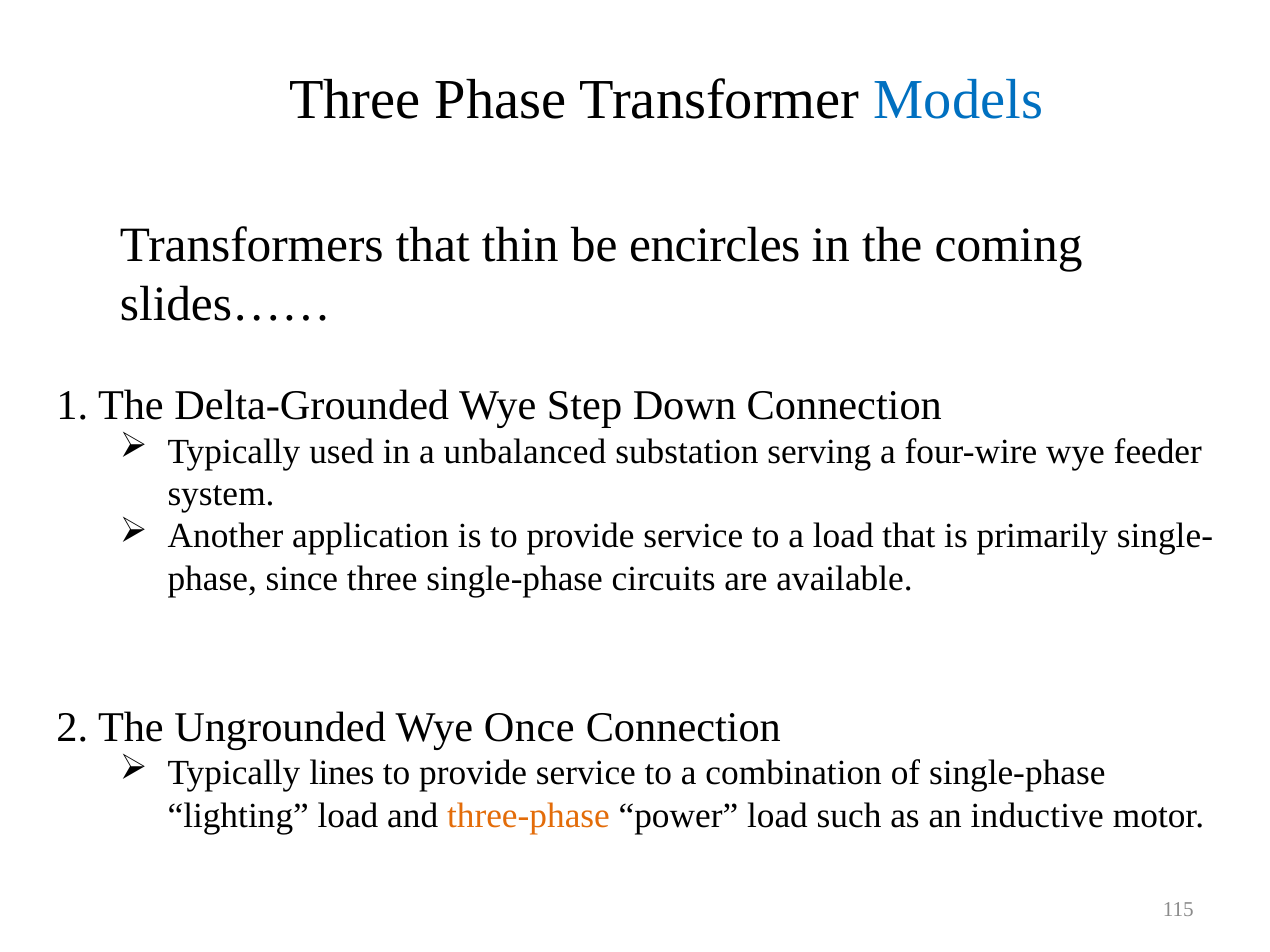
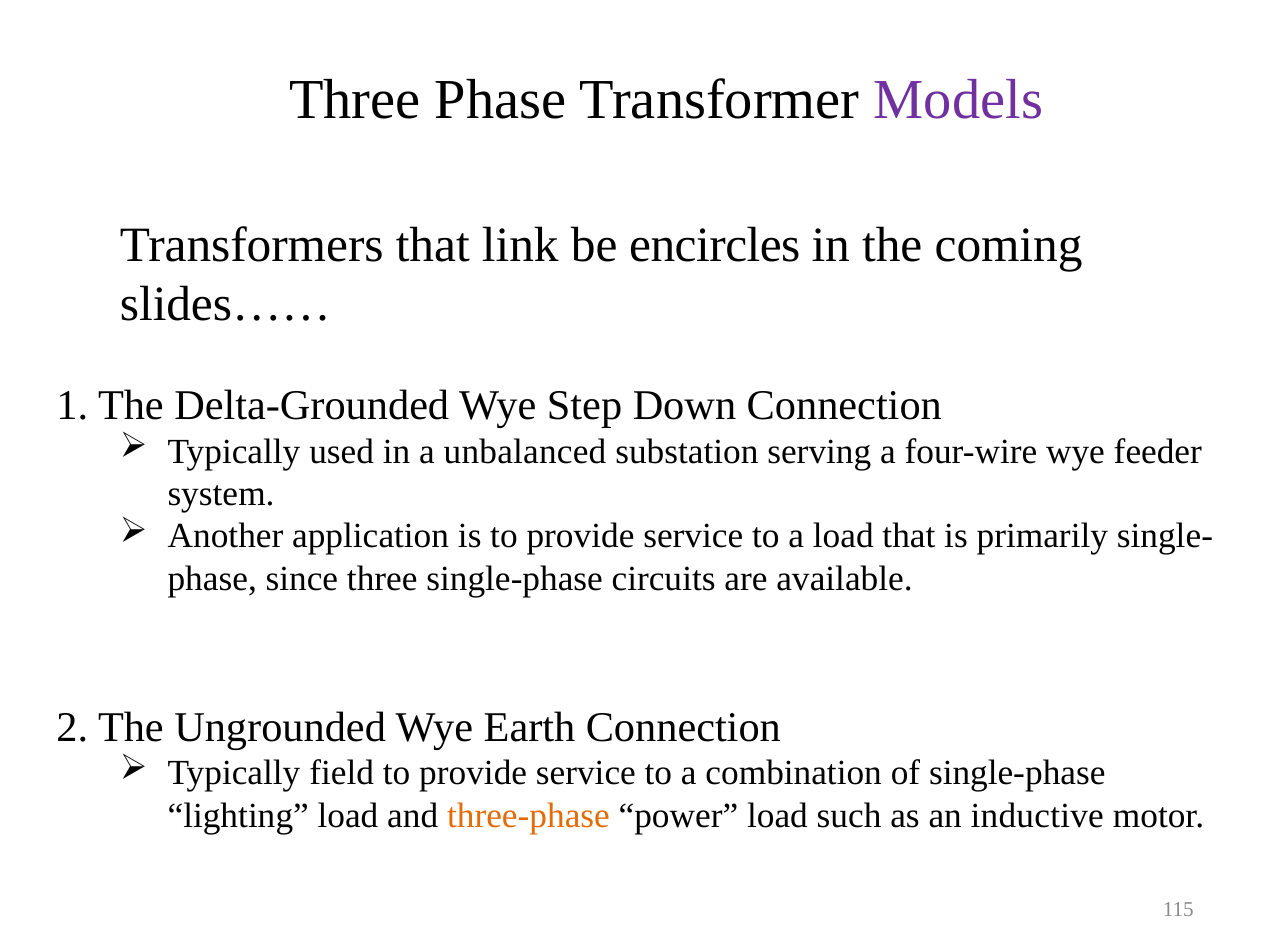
Models colour: blue -> purple
thin: thin -> link
Once: Once -> Earth
lines: lines -> field
